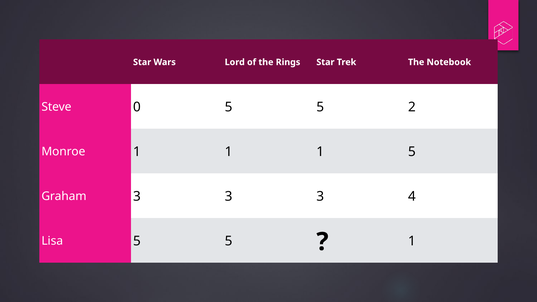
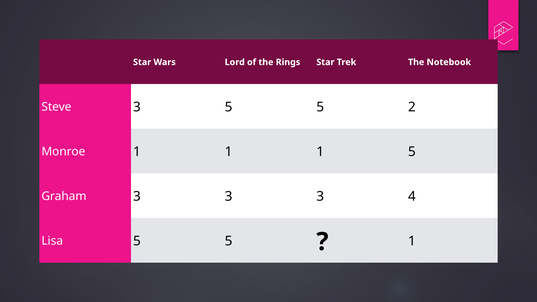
Steve 0: 0 -> 3
